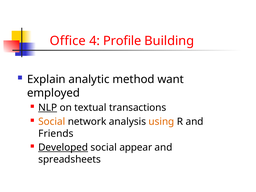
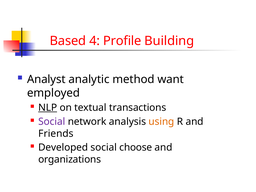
Office: Office -> Based
Explain: Explain -> Analyst
Social at (52, 122) colour: orange -> purple
Developed underline: present -> none
appear: appear -> choose
spreadsheets: spreadsheets -> organizations
